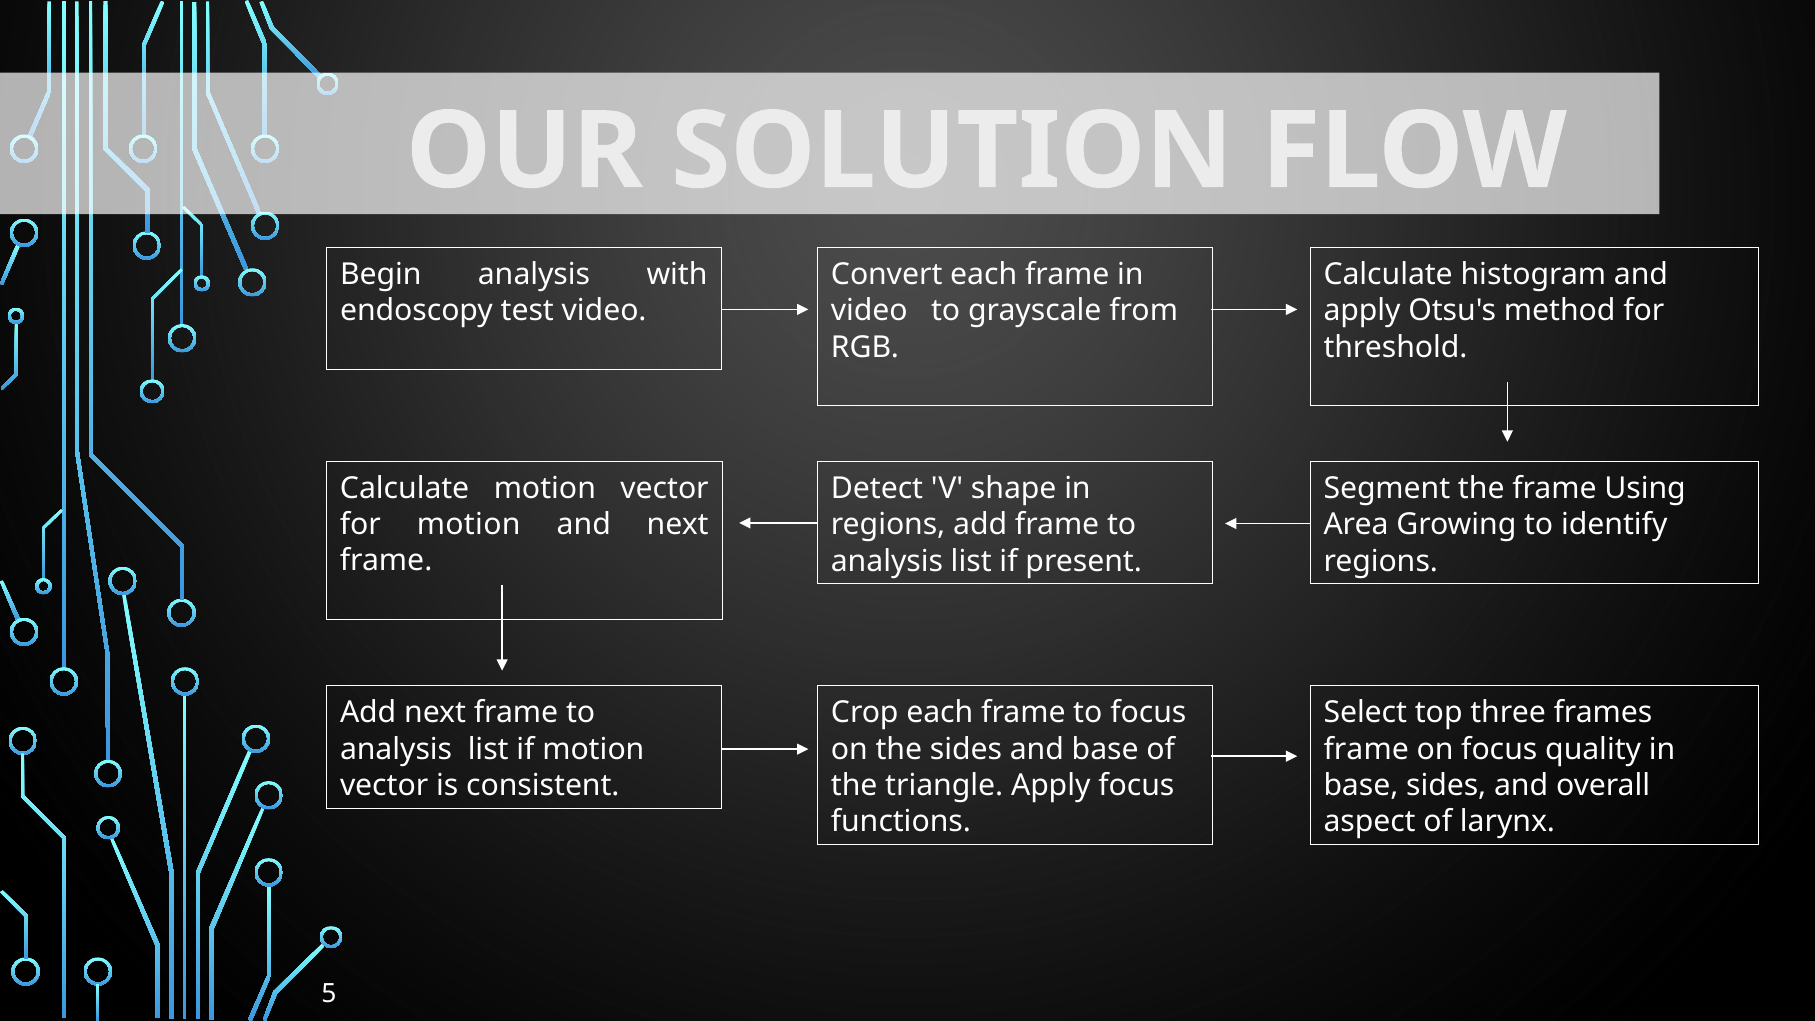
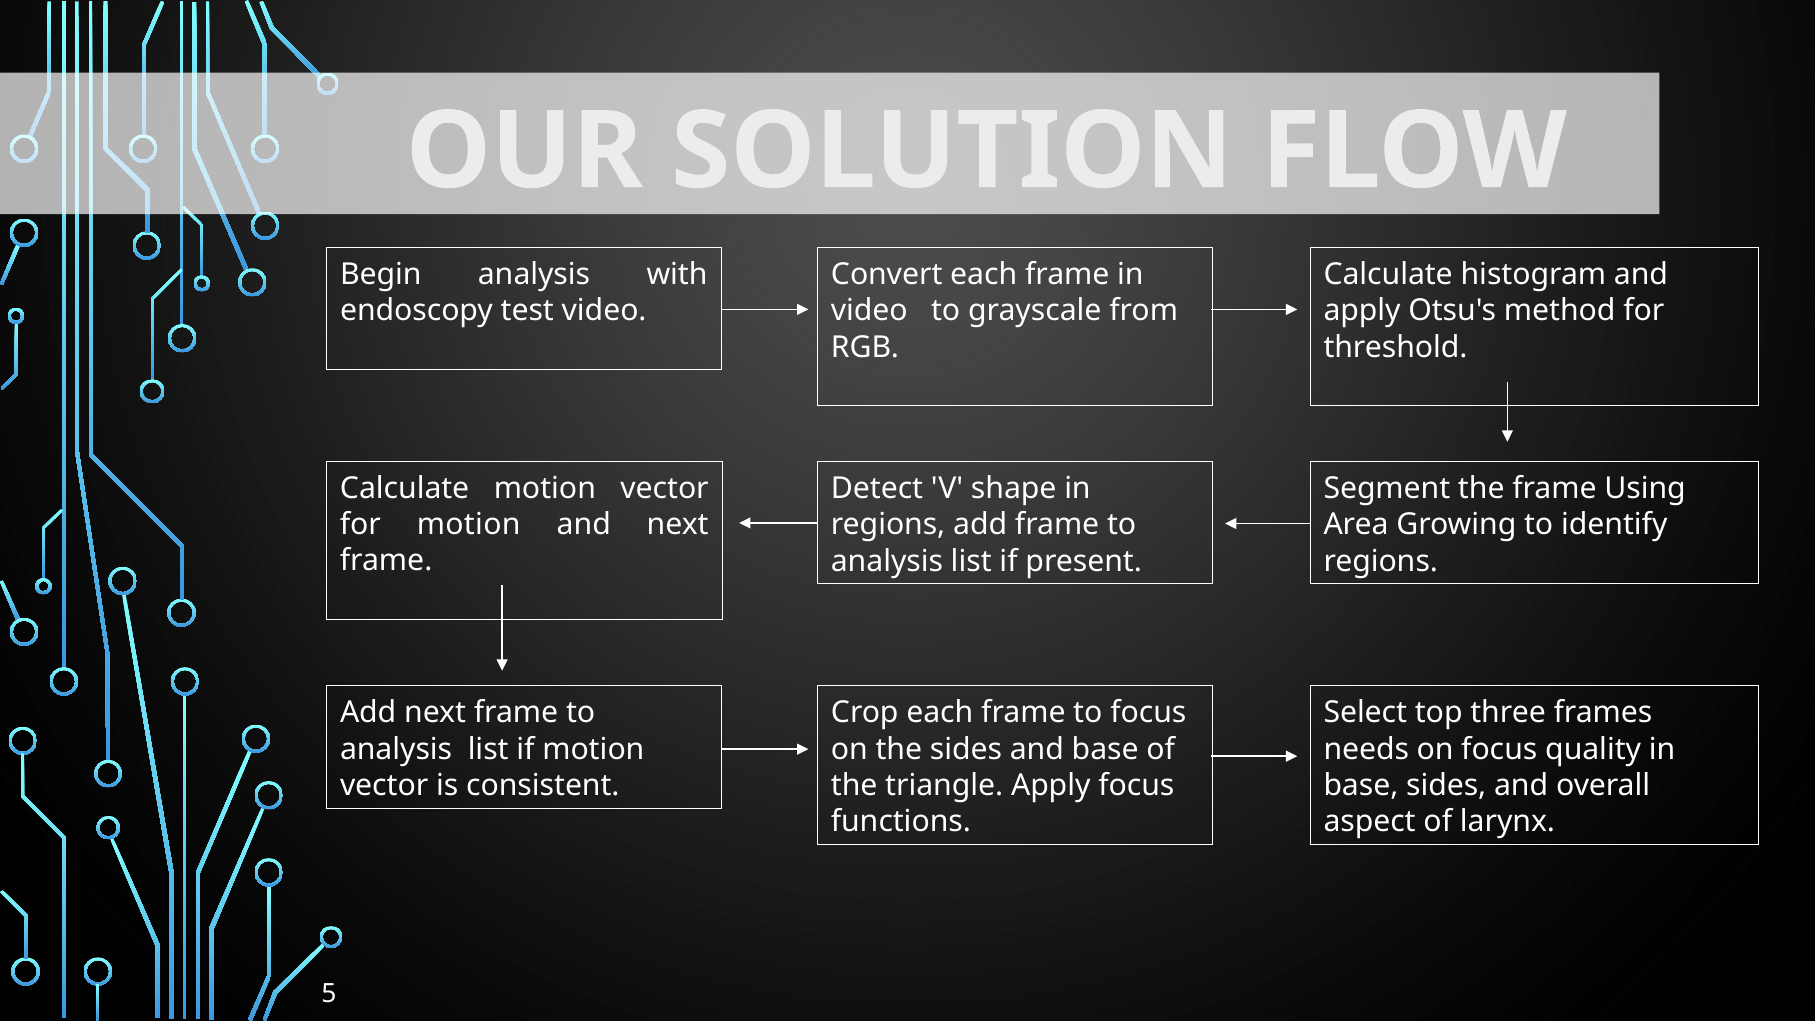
frame at (1366, 749): frame -> needs
